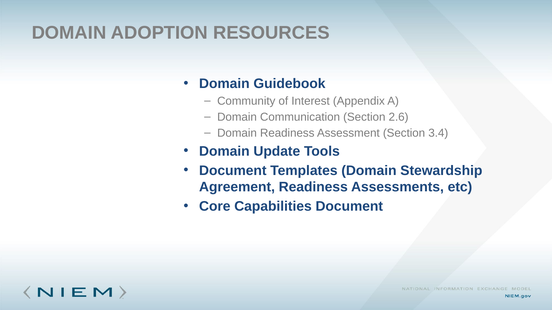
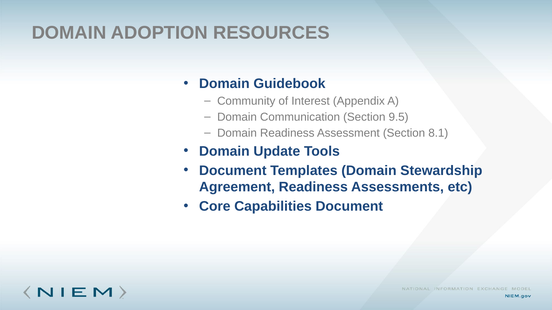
2.6: 2.6 -> 9.5
3.4: 3.4 -> 8.1
